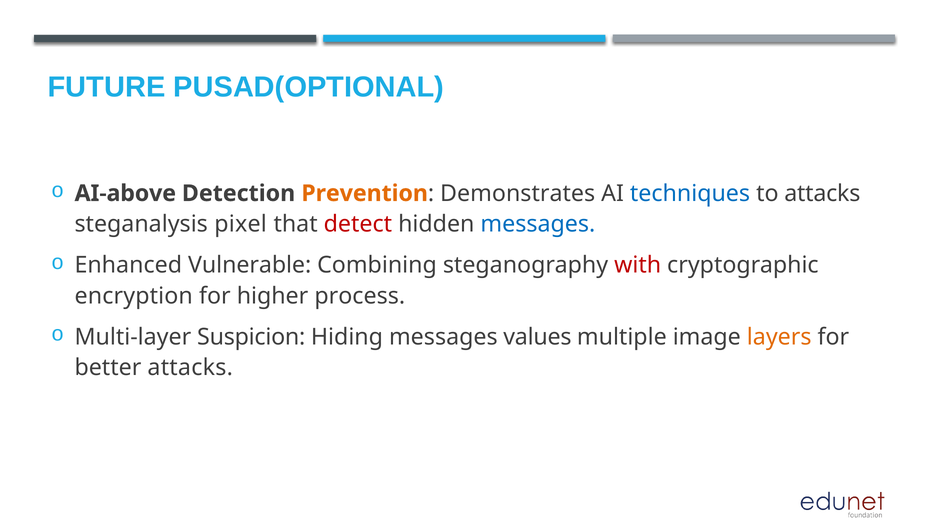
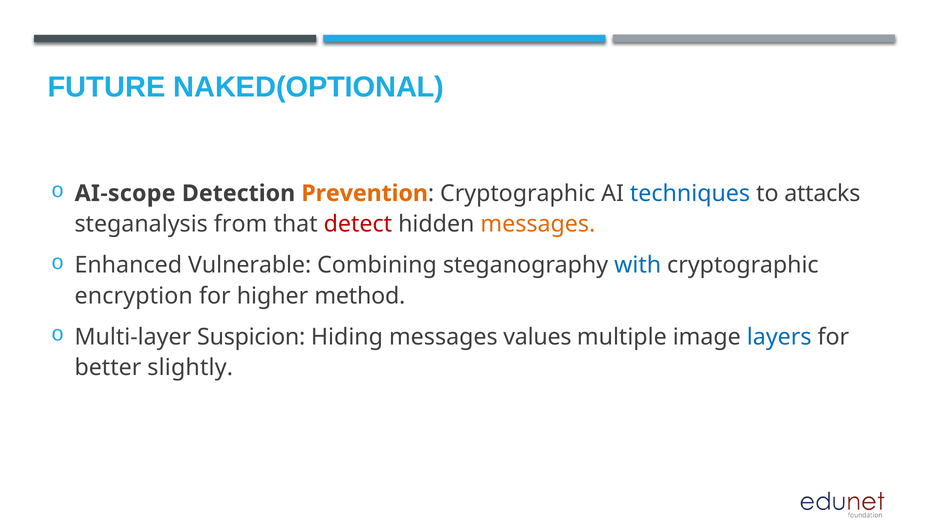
PUSAD(OPTIONAL: PUSAD(OPTIONAL -> NAKED(OPTIONAL
AI-above: AI-above -> AI-scope
Demonstrates at (518, 193): Demonstrates -> Cryptographic
pixel: pixel -> from
messages at (538, 224) colour: blue -> orange
with colour: red -> blue
process: process -> method
layers colour: orange -> blue
better attacks: attacks -> slightly
